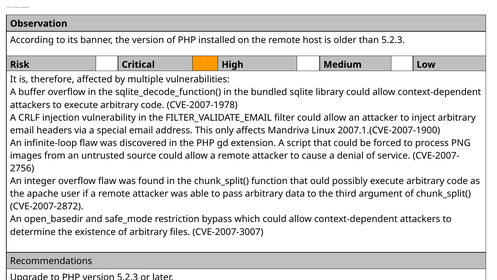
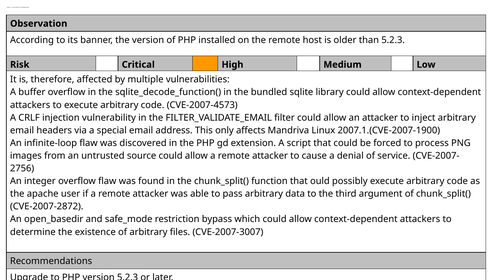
CVE-2007-1978: CVE-2007-1978 -> CVE-2007-4573
